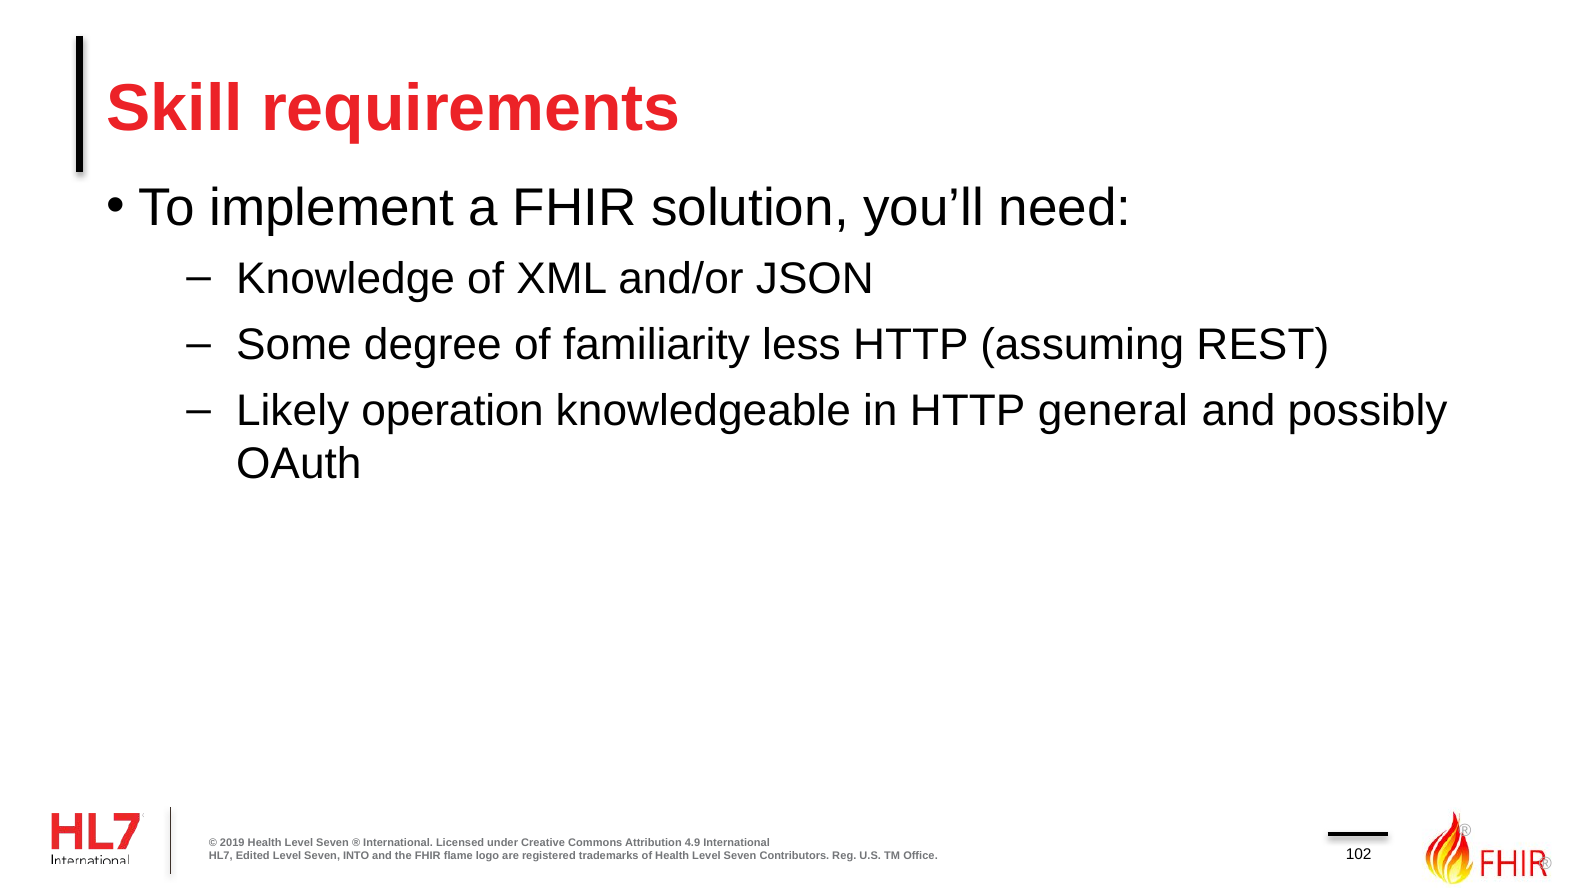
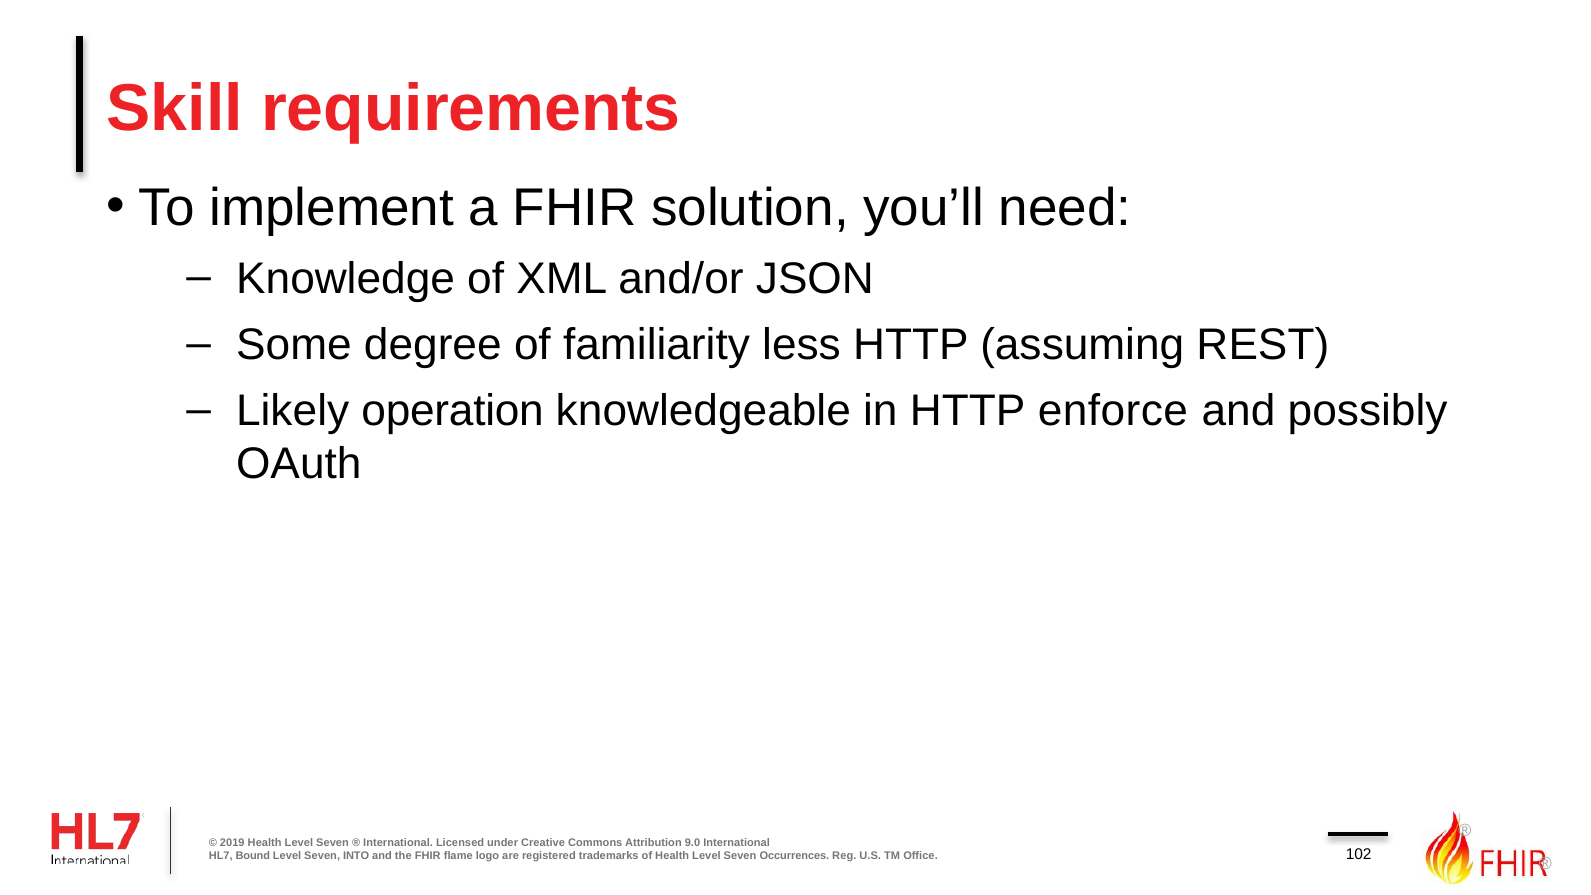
general: general -> enforce
4.9: 4.9 -> 9.0
Edited: Edited -> Bound
Contributors: Contributors -> Occurrences
